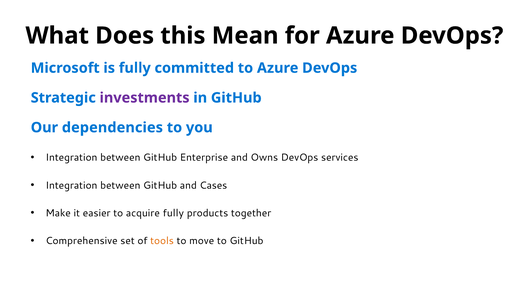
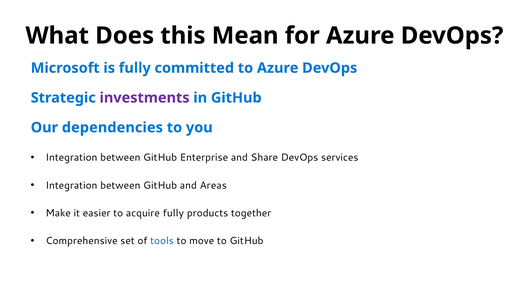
Owns: Owns -> Share
Cases: Cases -> Areas
tools colour: orange -> blue
